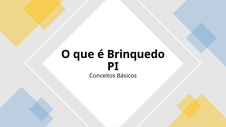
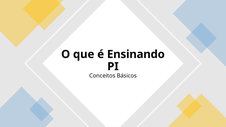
Brinquedo: Brinquedo -> Ensinando
